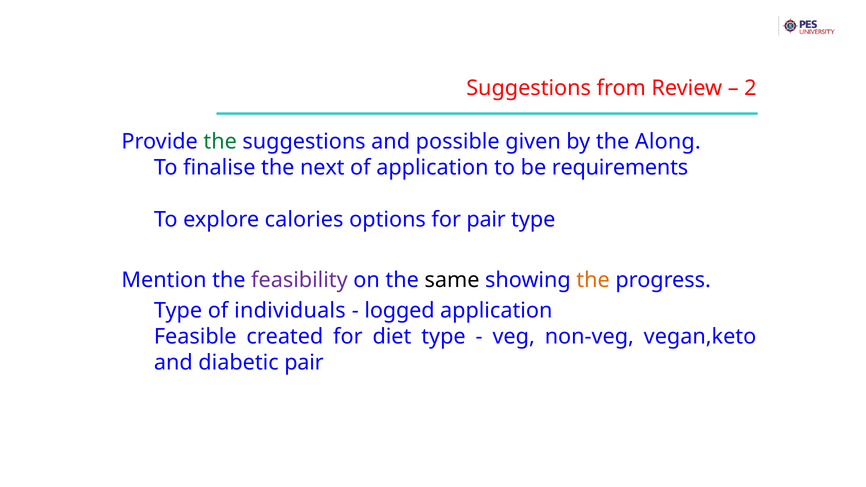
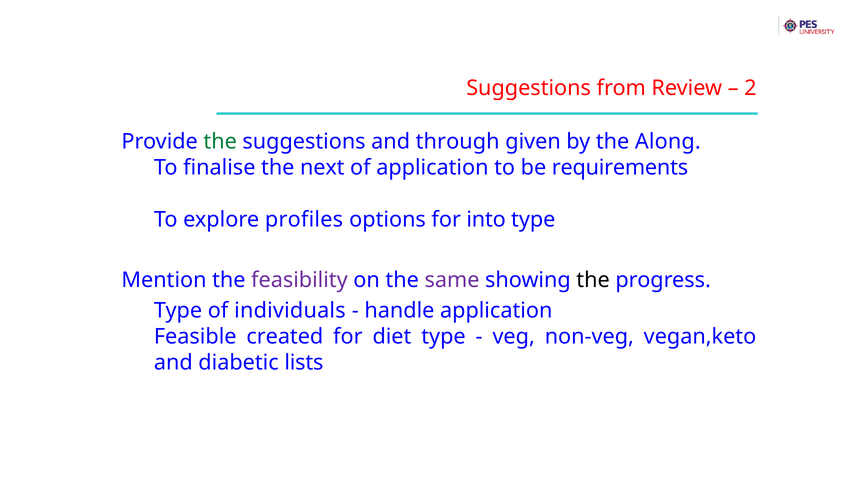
possible: possible -> through
calories: calories -> profiles
for pair: pair -> into
same colour: black -> purple
the at (593, 280) colour: orange -> black
logged: logged -> handle
diabetic pair: pair -> lists
